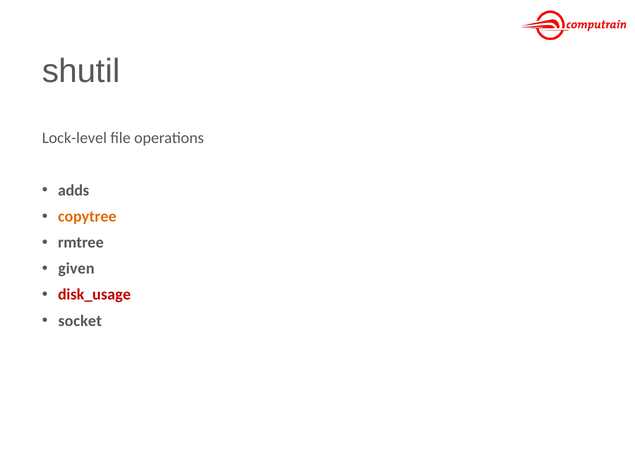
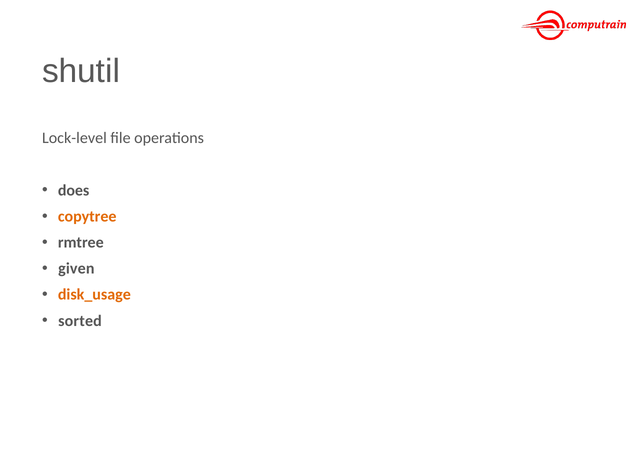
adds: adds -> does
disk_usage colour: red -> orange
socket: socket -> sorted
